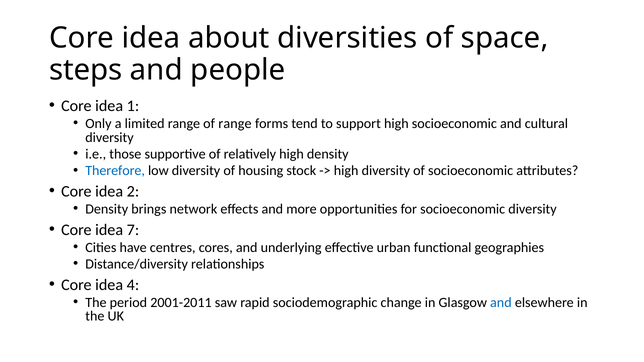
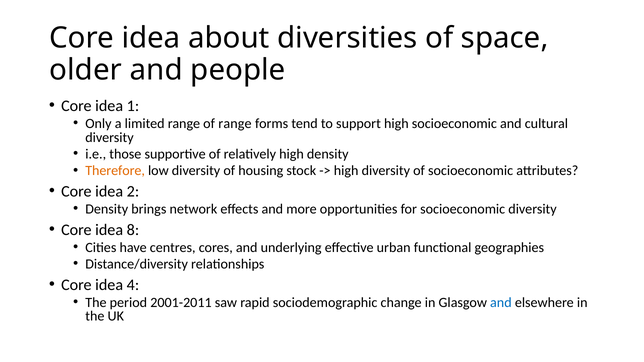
steps: steps -> older
Therefore colour: blue -> orange
7: 7 -> 8
